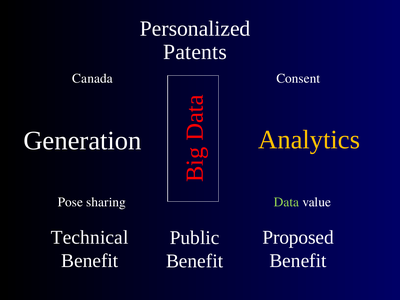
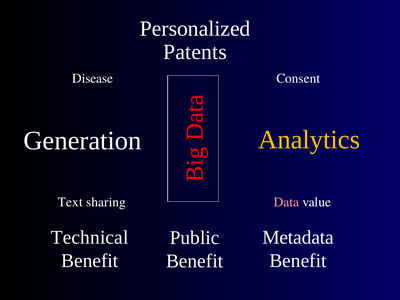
Canada: Canada -> Disease
Pose: Pose -> Text
Data colour: light green -> pink
Proposed: Proposed -> Metadata
